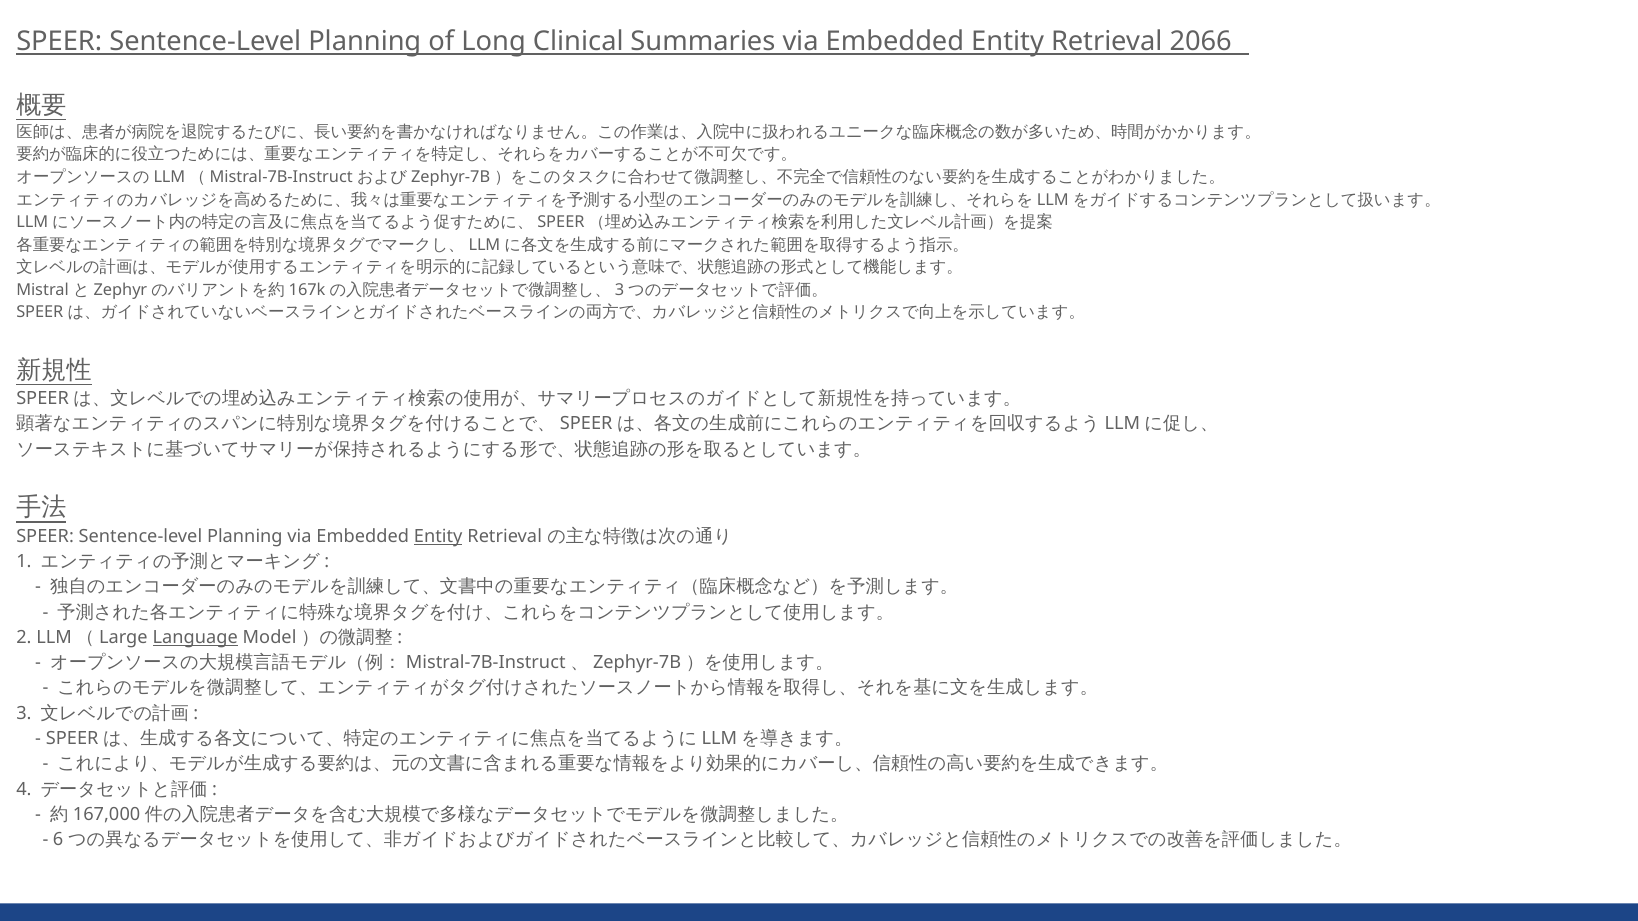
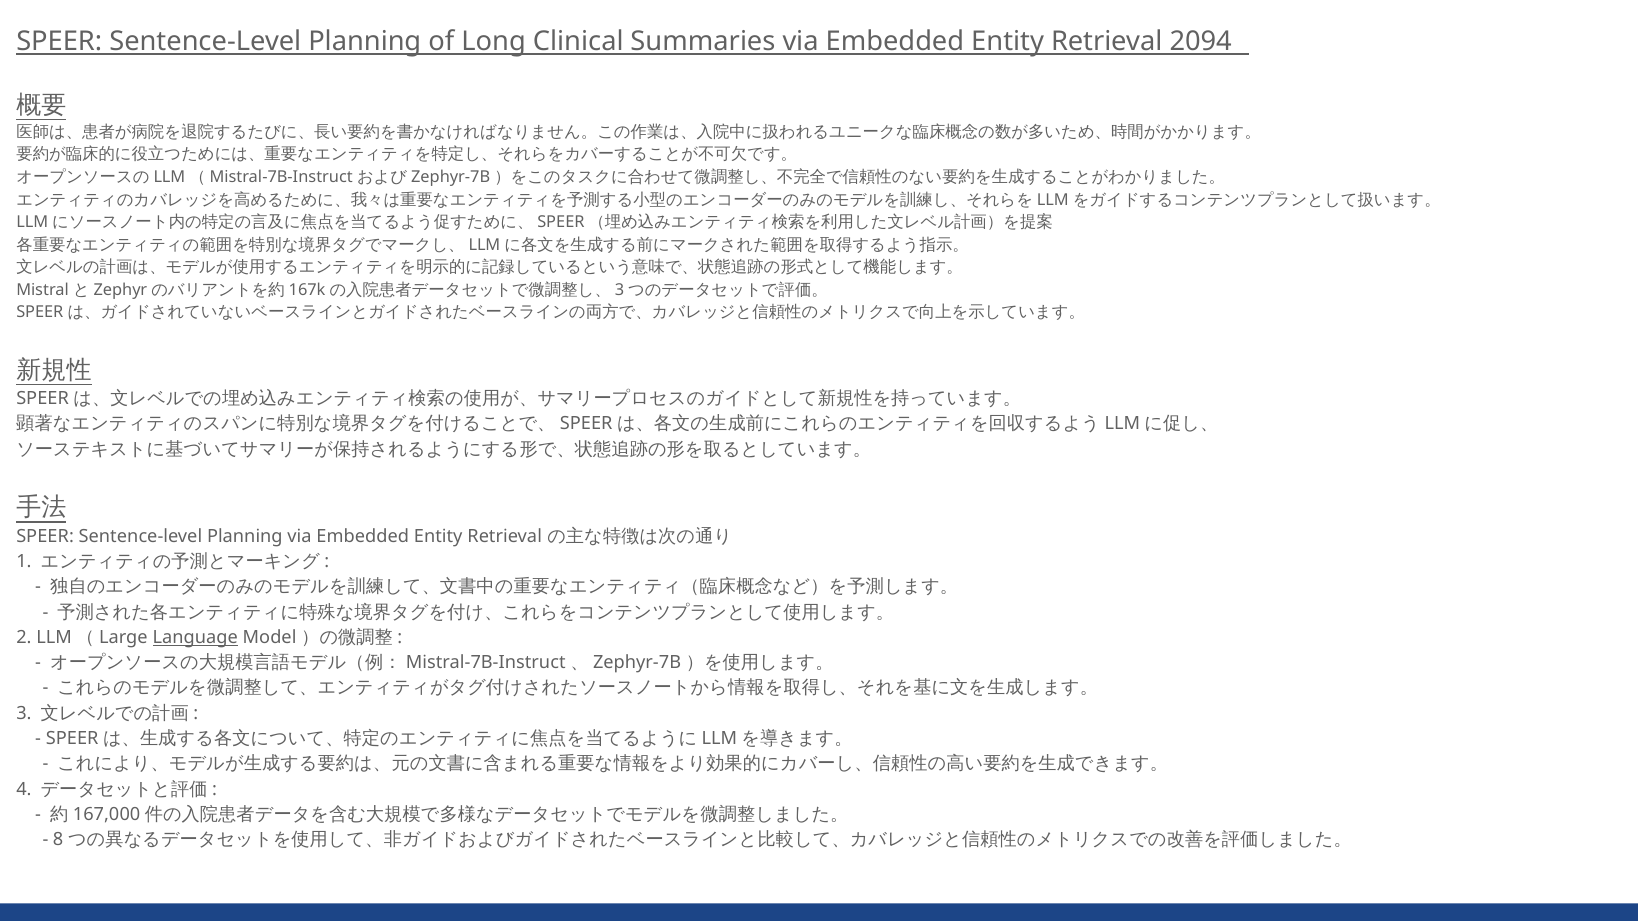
2066: 2066 -> 2094
Entity at (438, 537) underline: present -> none
6: 6 -> 8
